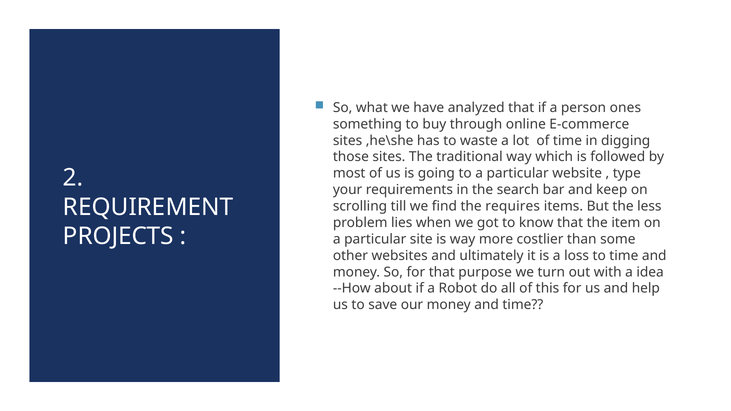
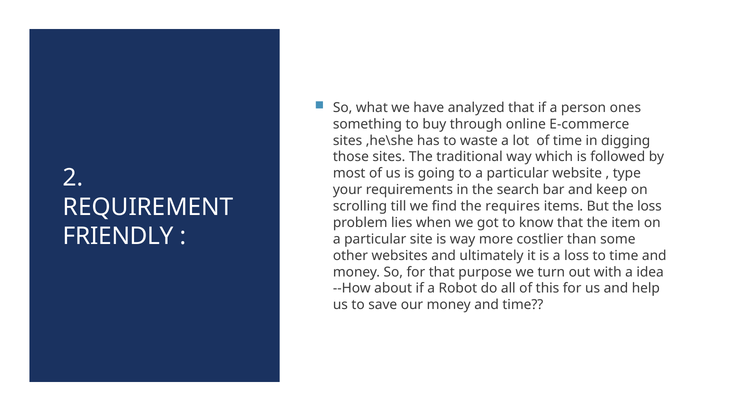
the less: less -> loss
PROJECTS: PROJECTS -> FRIENDLY
